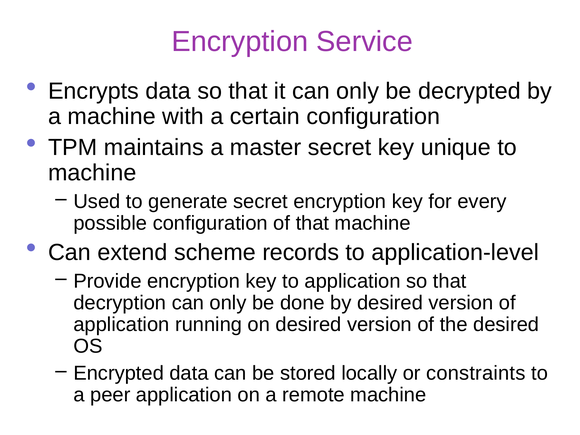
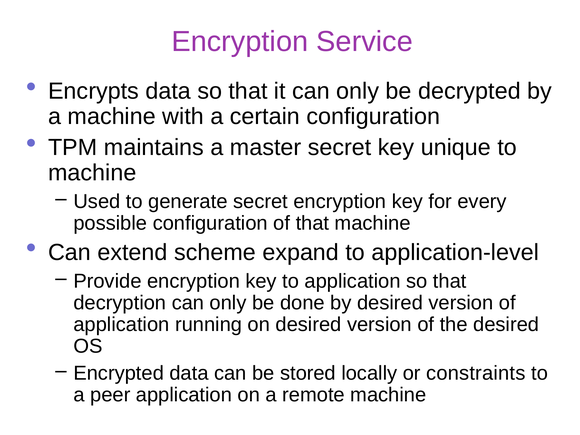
records: records -> expand
